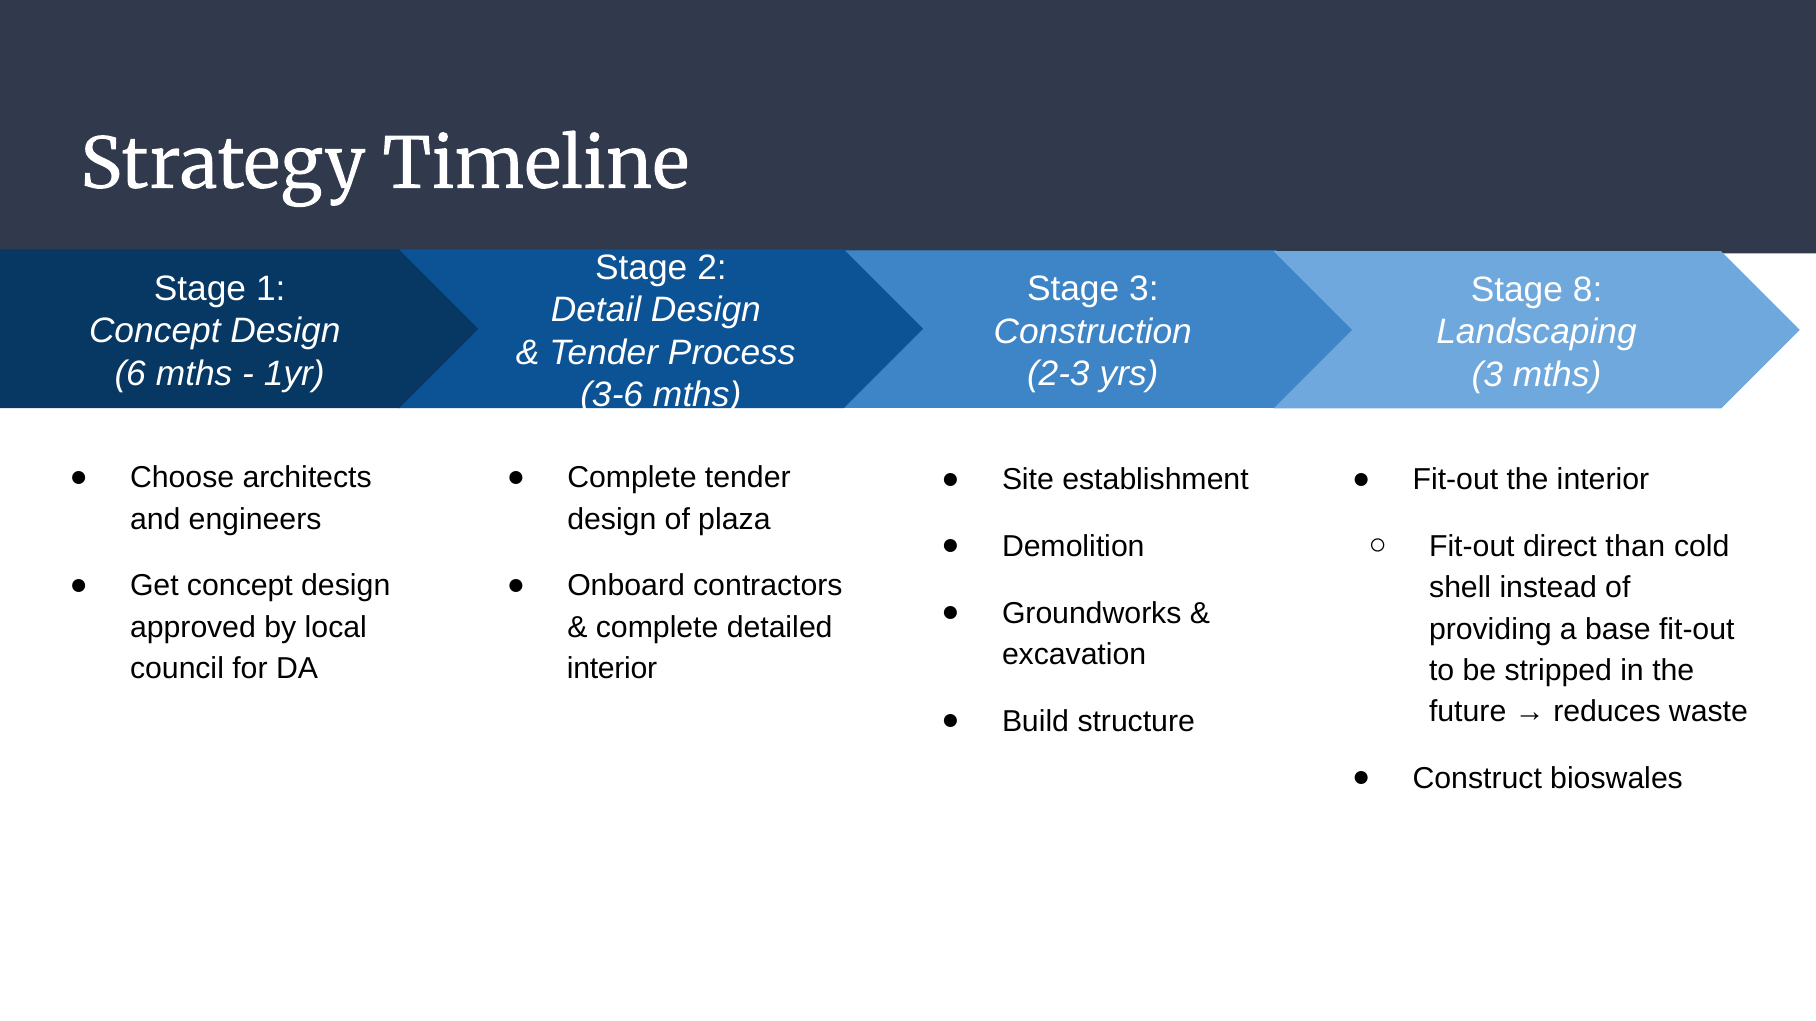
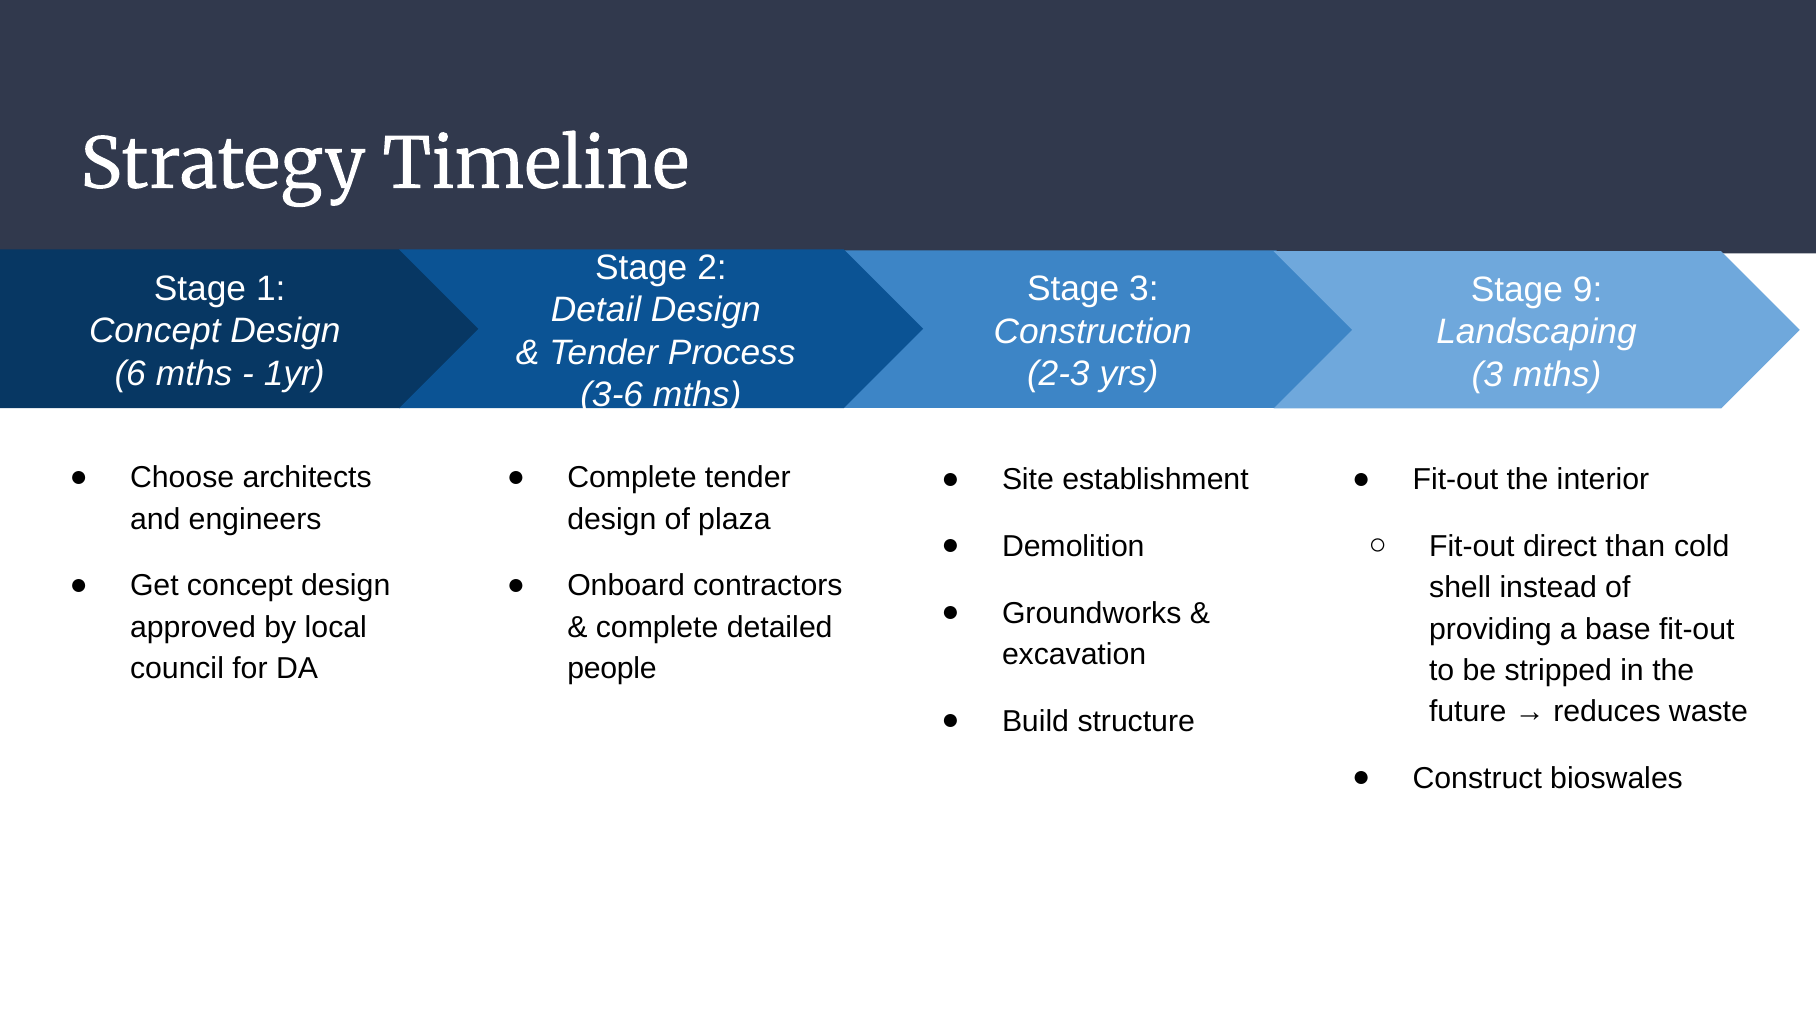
8: 8 -> 9
interior at (612, 669): interior -> people
